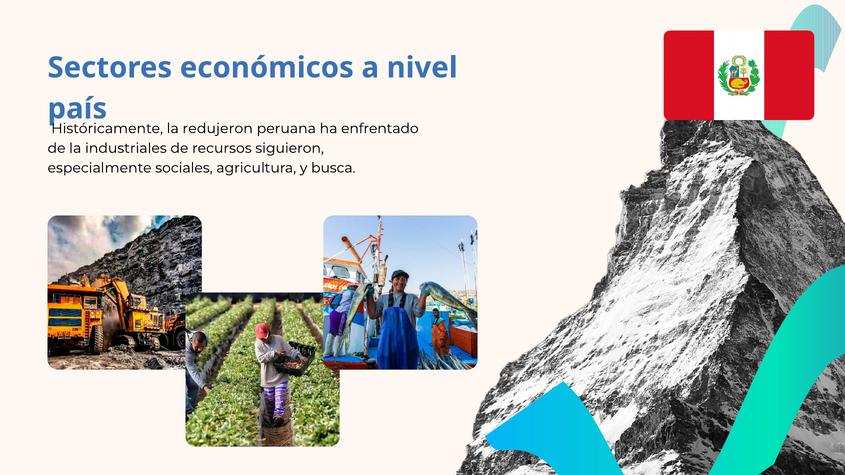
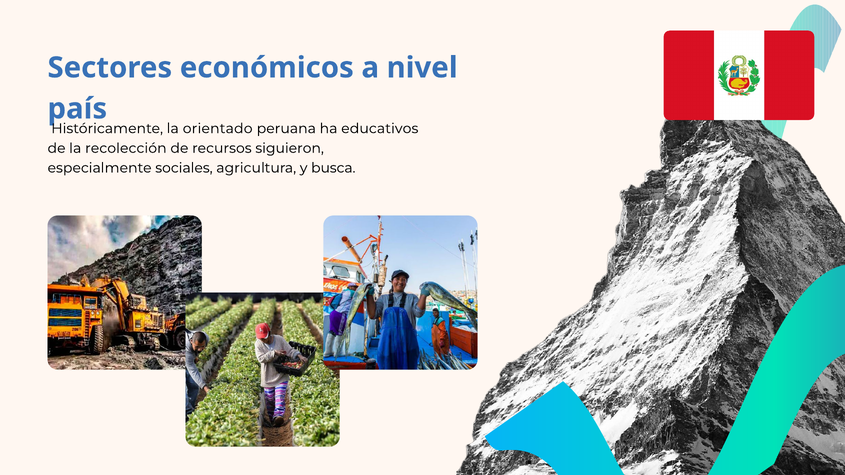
redujeron: redujeron -> orientado
enfrentado: enfrentado -> educativos
industriales: industriales -> recolección
